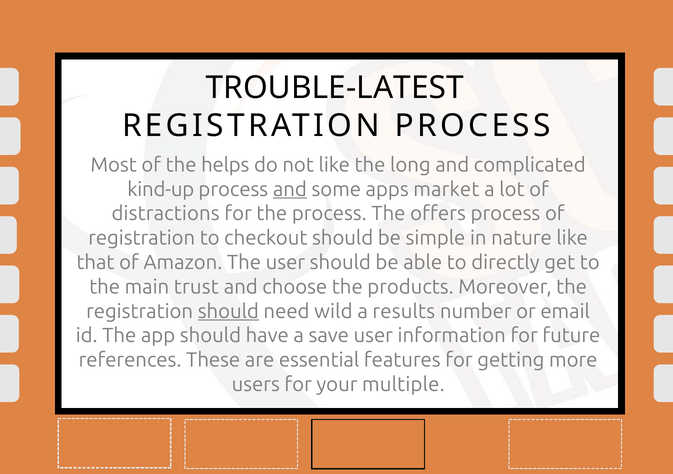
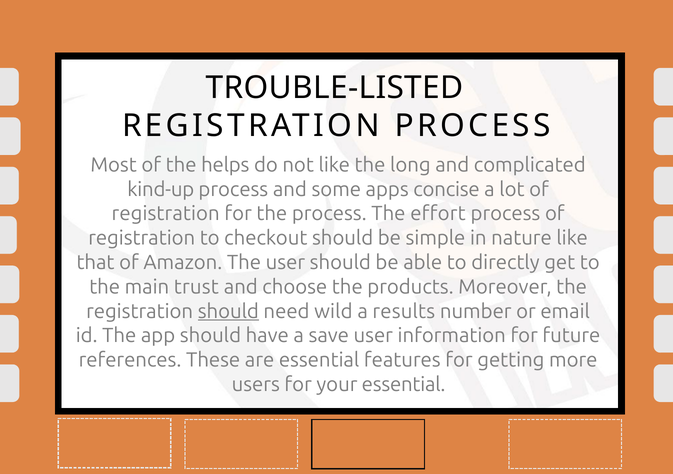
TROUBLE-LATEST: TROUBLE-LATEST -> TROUBLE-LISTED
and at (290, 189) underline: present -> none
market: market -> concise
distractions at (166, 214): distractions -> registration
offers: offers -> effort
your multiple: multiple -> essential
